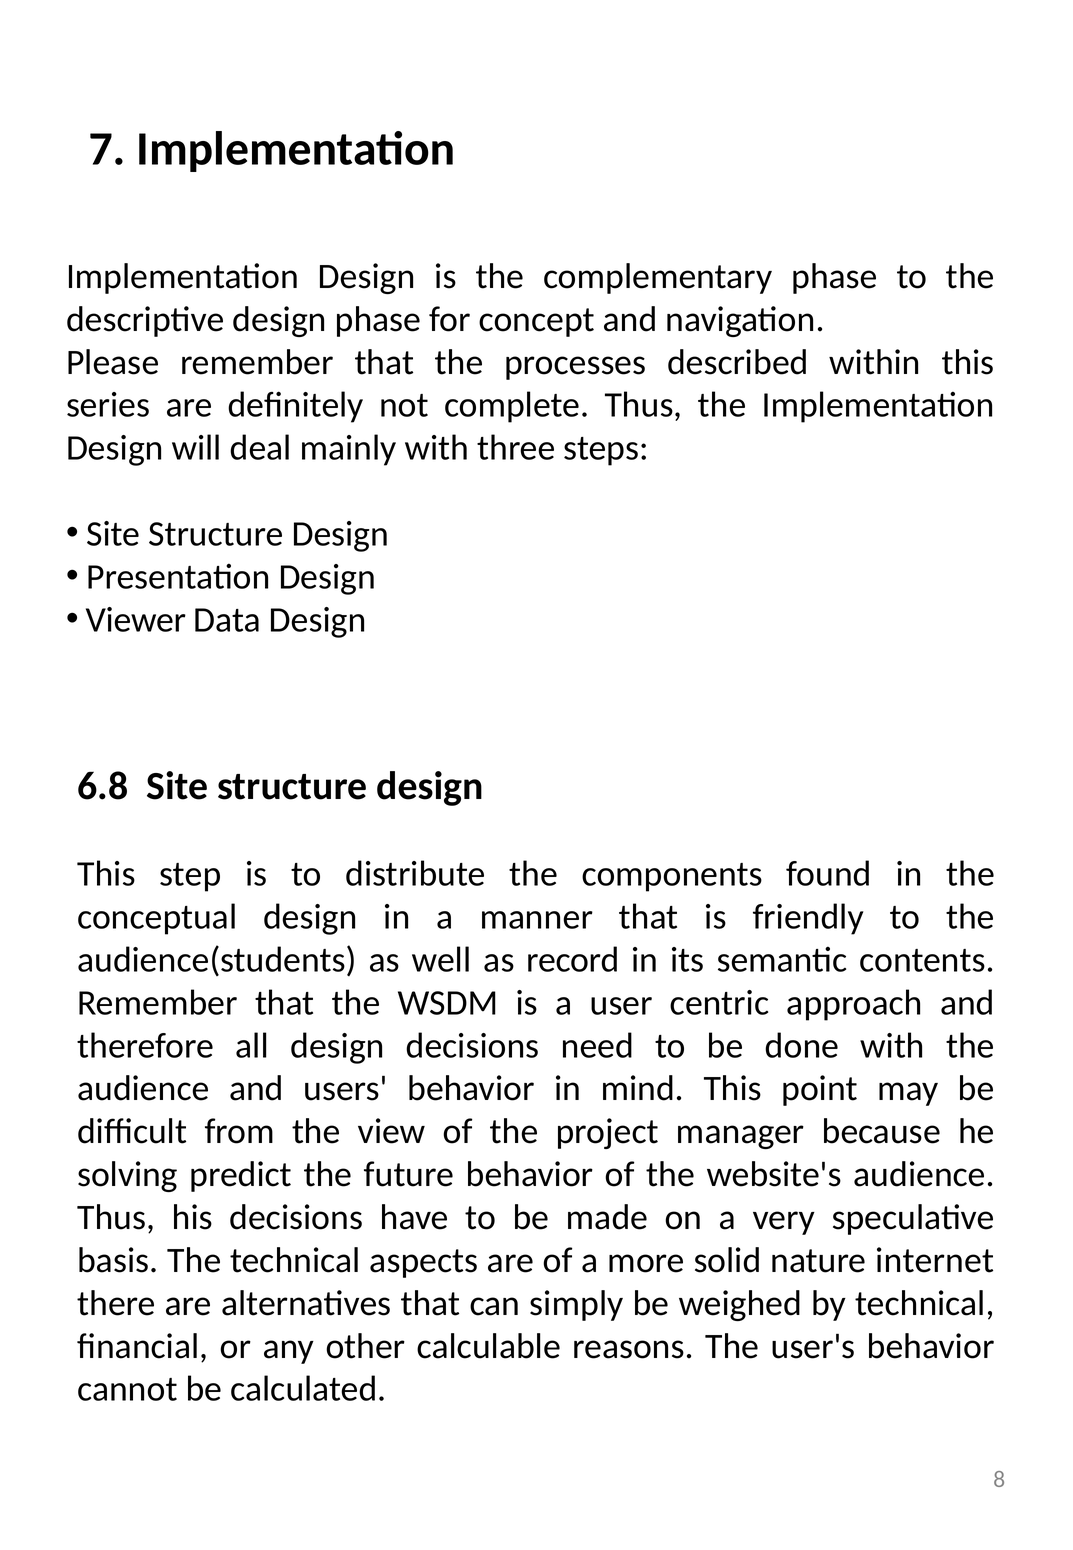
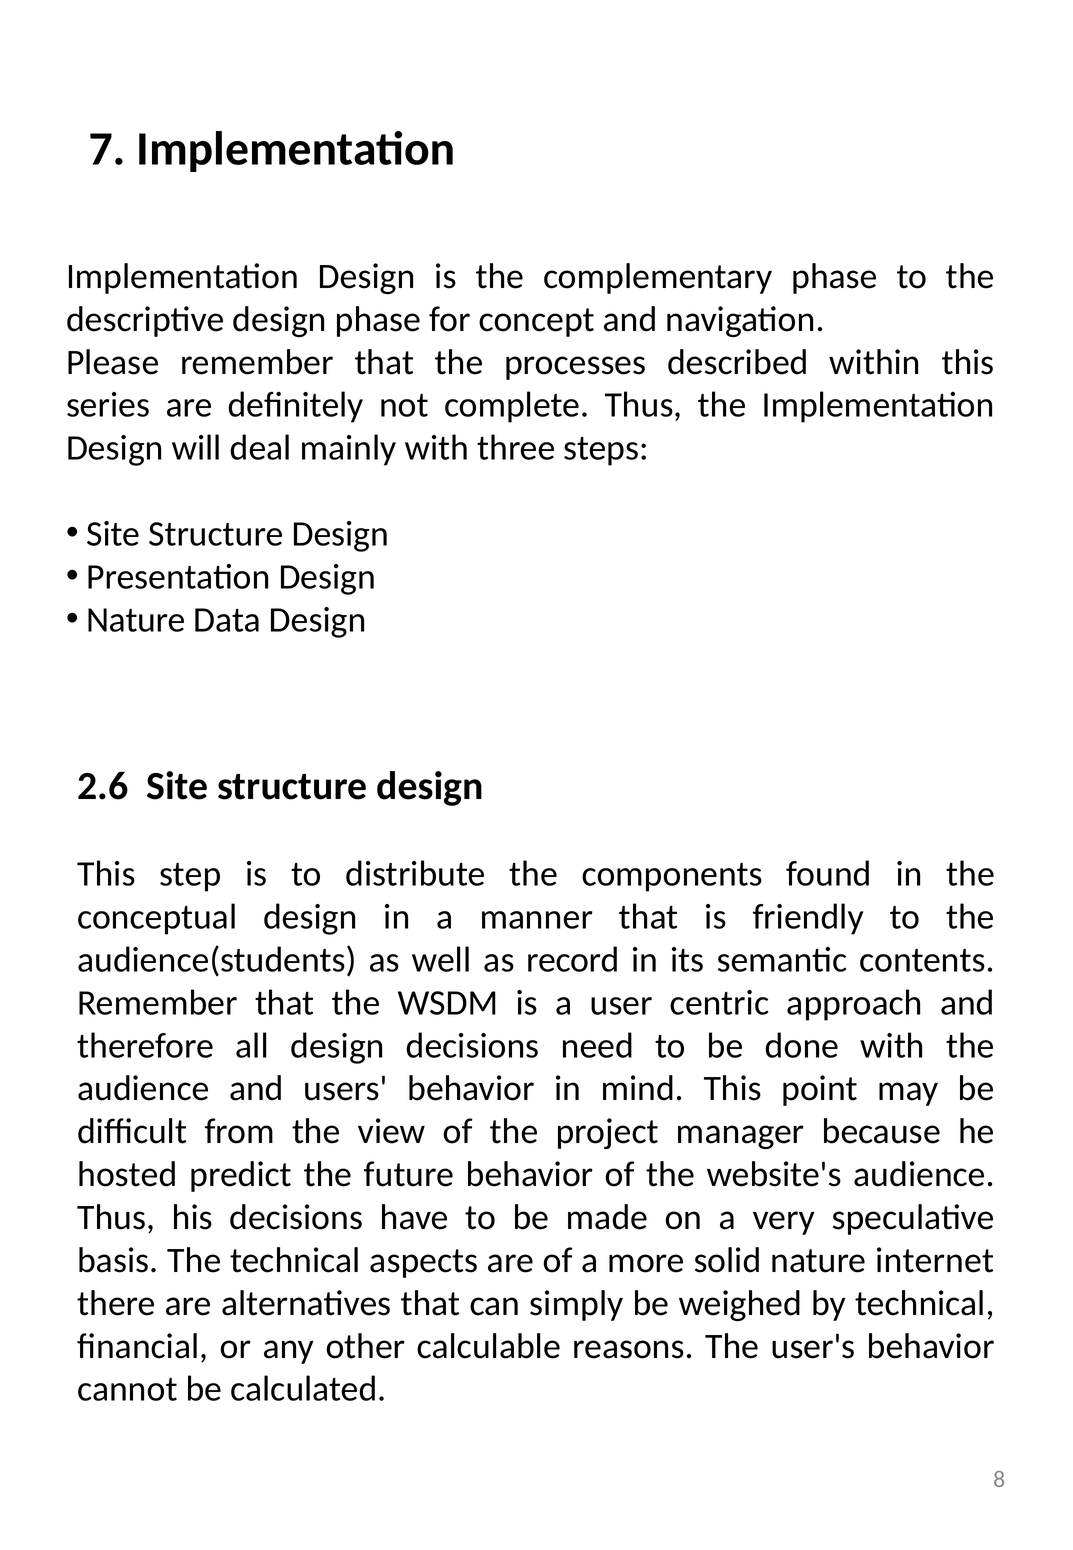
Viewer at (136, 620): Viewer -> Nature
6.8: 6.8 -> 2.6
solving: solving -> hosted
